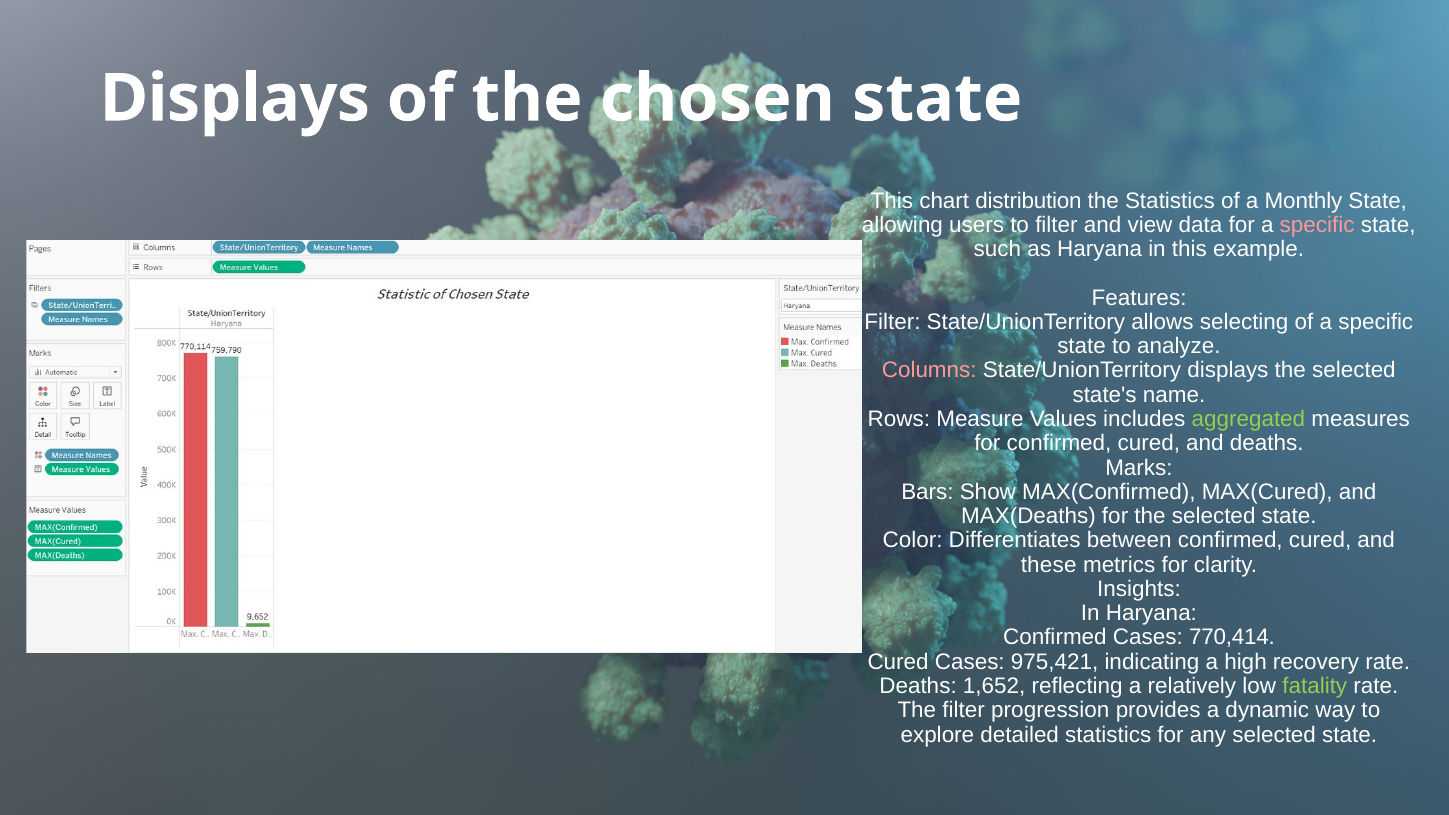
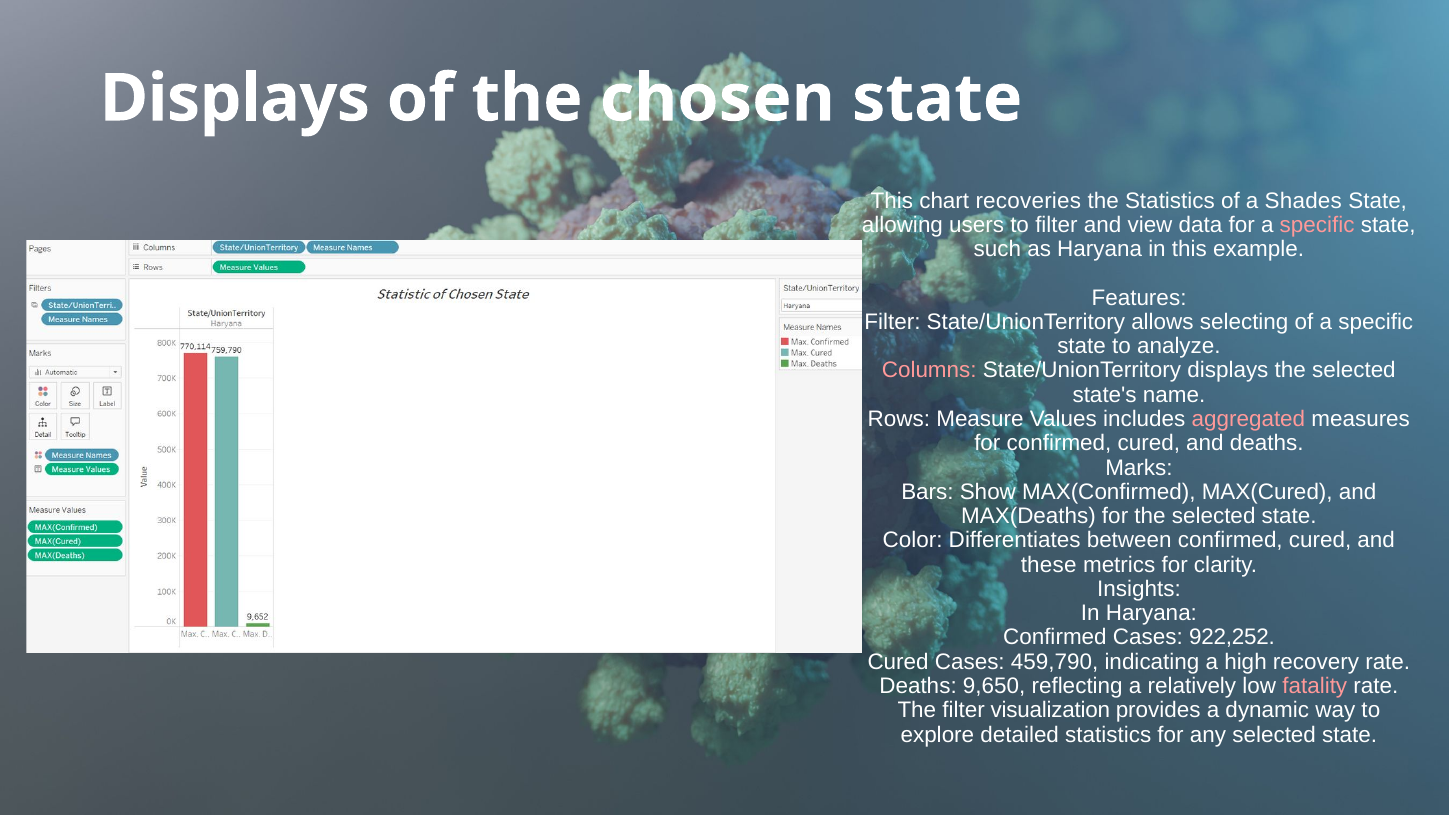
distribution: distribution -> recoveries
Monthly: Monthly -> Shades
aggregated colour: light green -> pink
770,414: 770,414 -> 922,252
975,421: 975,421 -> 459,790
1,652: 1,652 -> 9,650
fatality colour: light green -> pink
progression: progression -> visualization
